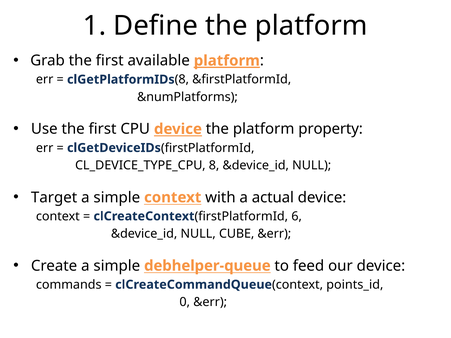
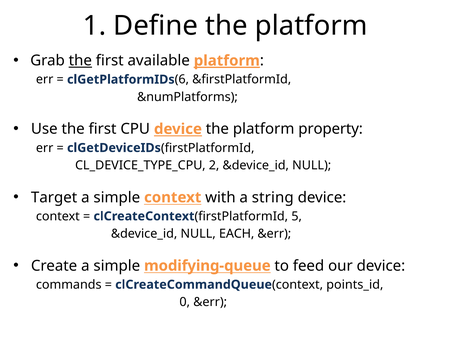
the at (80, 61) underline: none -> present
8 at (182, 80): 8 -> 6
CL_DEVICE_TYPE_CPU 8: 8 -> 2
actual: actual -> string
6: 6 -> 5
CUBE: CUBE -> EACH
debhelper-queue: debhelper-queue -> modifying-queue
